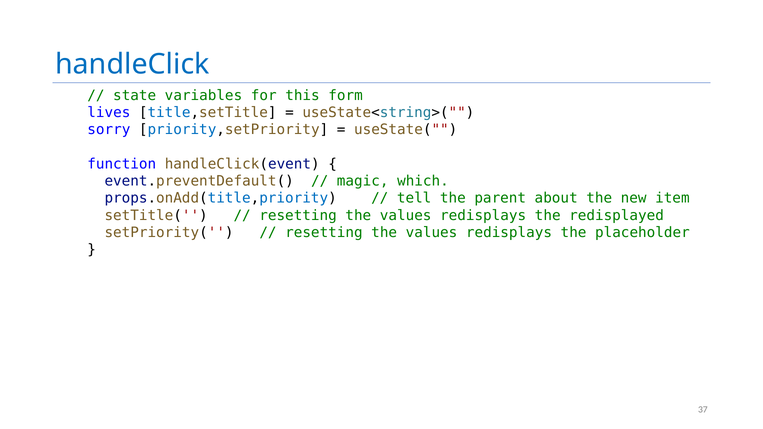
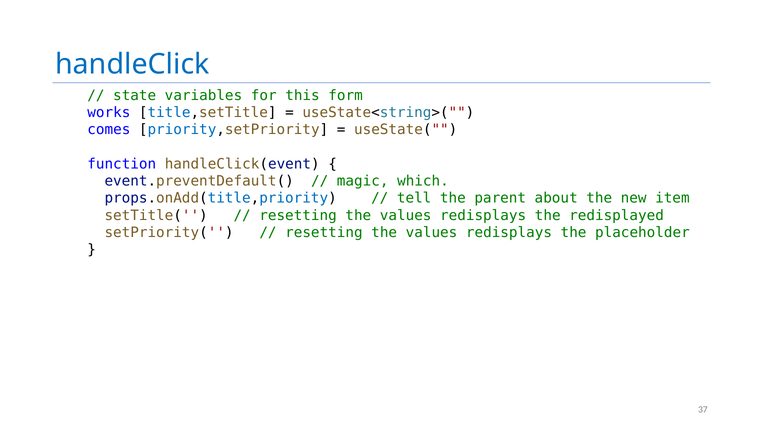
lives: lives -> works
sorry: sorry -> comes
